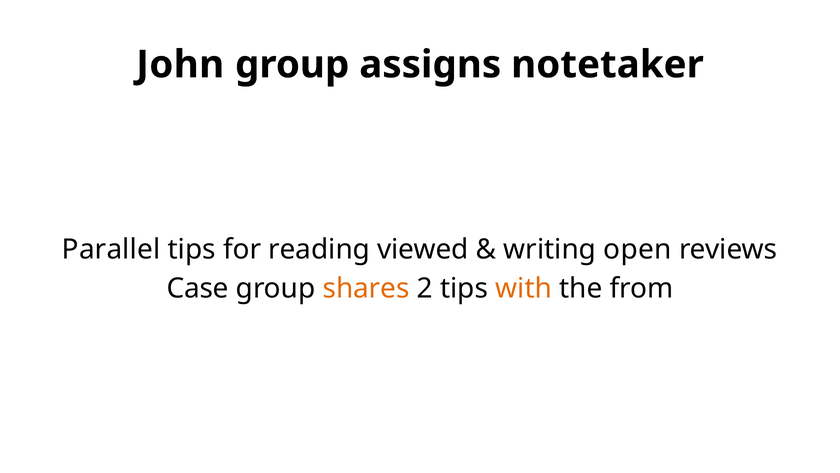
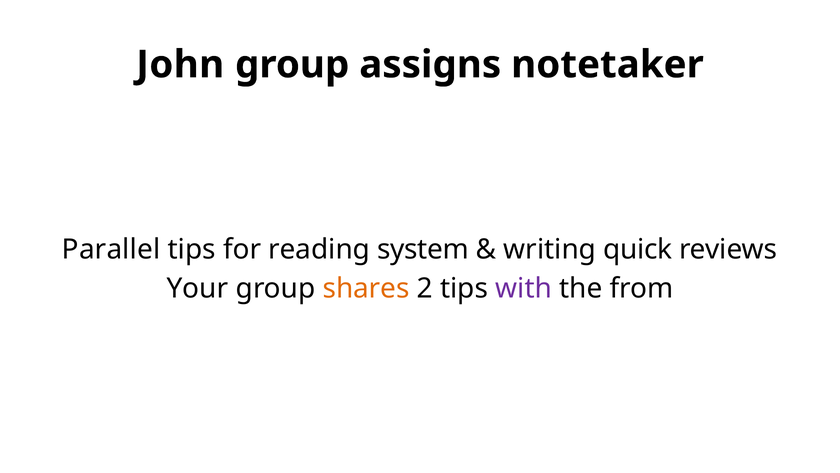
viewed: viewed -> system
open: open -> quick
Case: Case -> Your
with colour: orange -> purple
